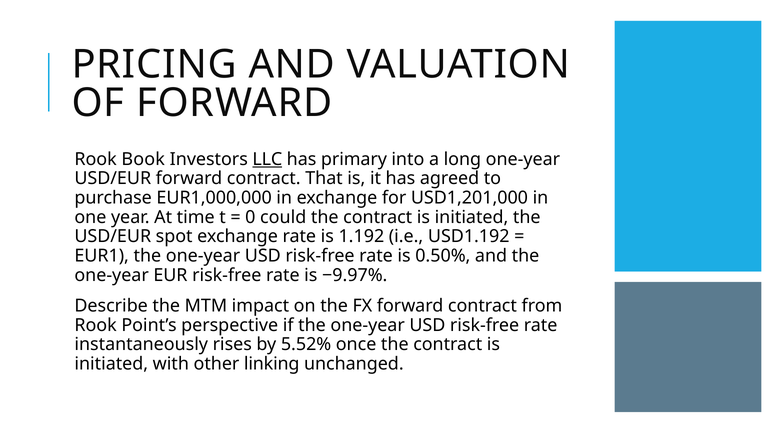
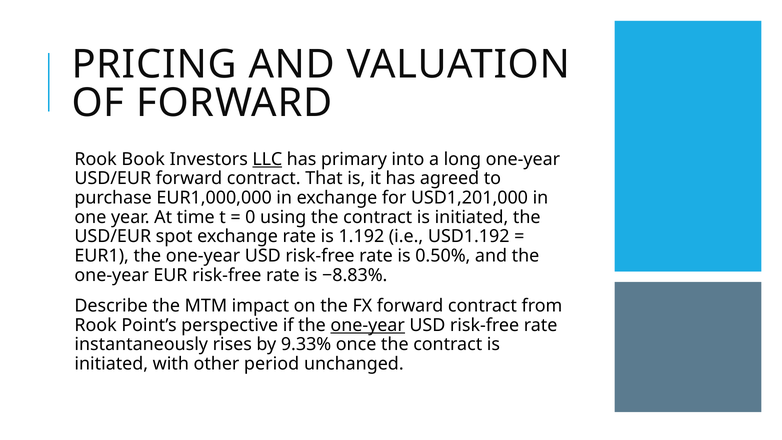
could: could -> using
−9.97%: −9.97% -> −8.83%
one-year at (368, 325) underline: none -> present
5.52%: 5.52% -> 9.33%
linking: linking -> period
